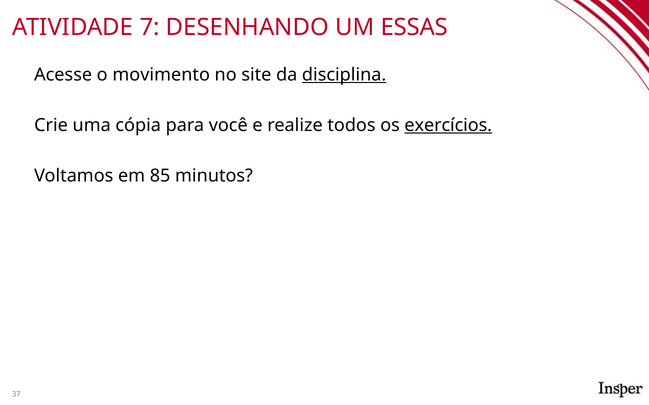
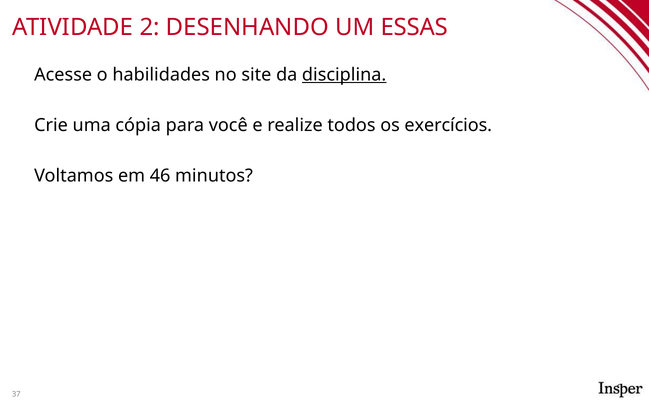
7: 7 -> 2
movimento: movimento -> habilidades
exercícios underline: present -> none
85: 85 -> 46
